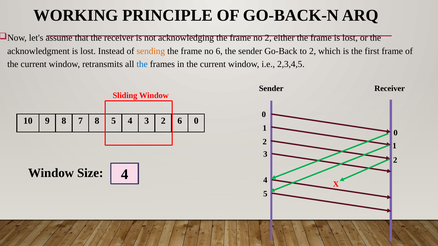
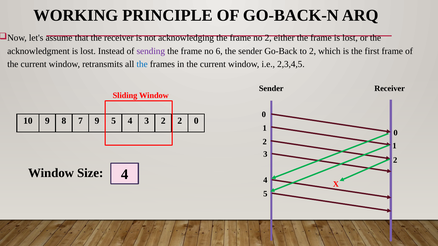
sending colour: orange -> purple
7 8: 8 -> 9
2 6: 6 -> 2
